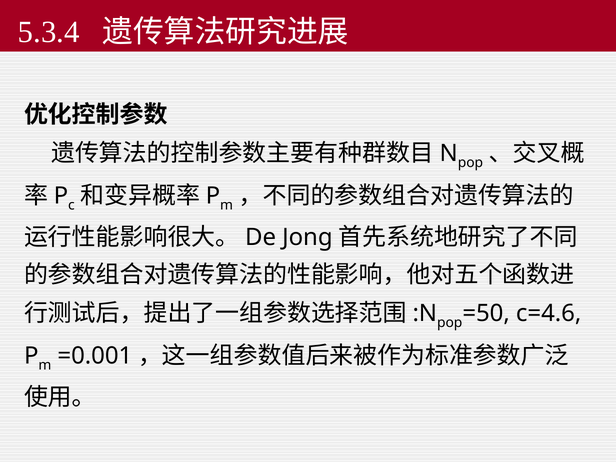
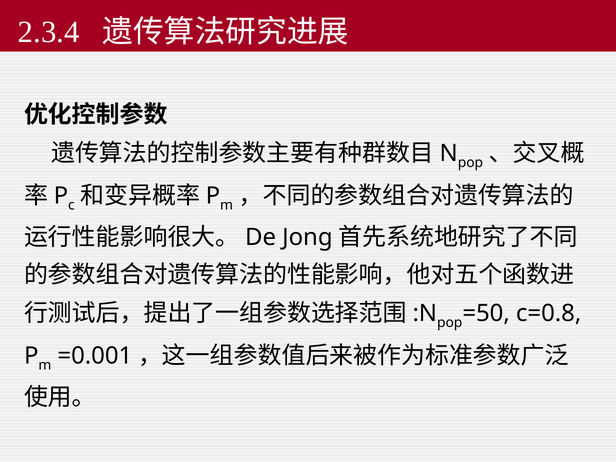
5.3.4: 5.3.4 -> 2.3.4
c=4.6: c=4.6 -> c=0.8
